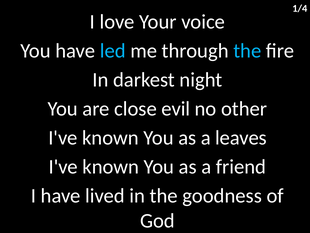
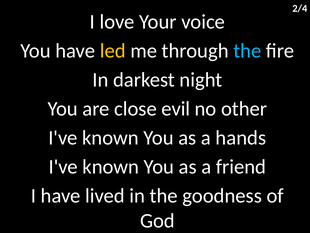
1/4: 1/4 -> 2/4
led colour: light blue -> yellow
leaves: leaves -> hands
